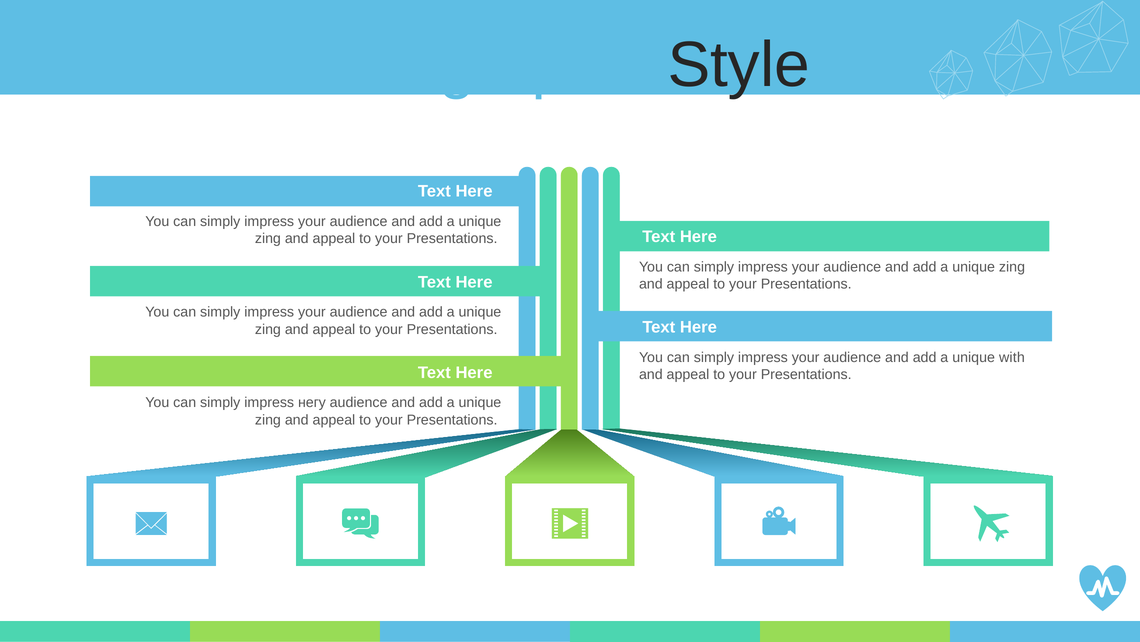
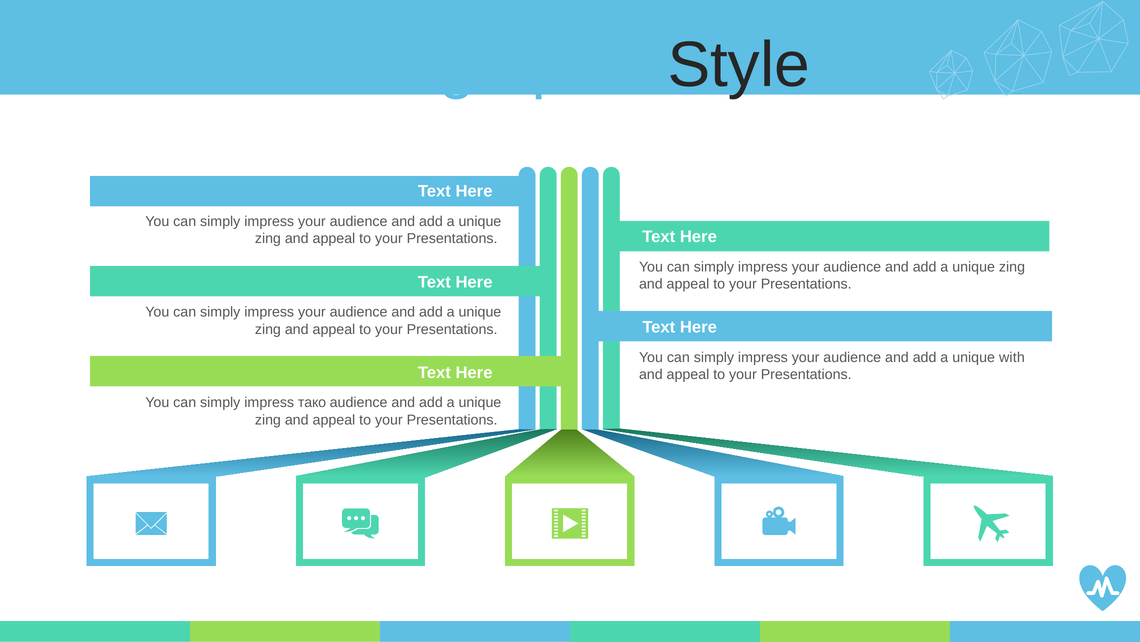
негу: негу -> тако
